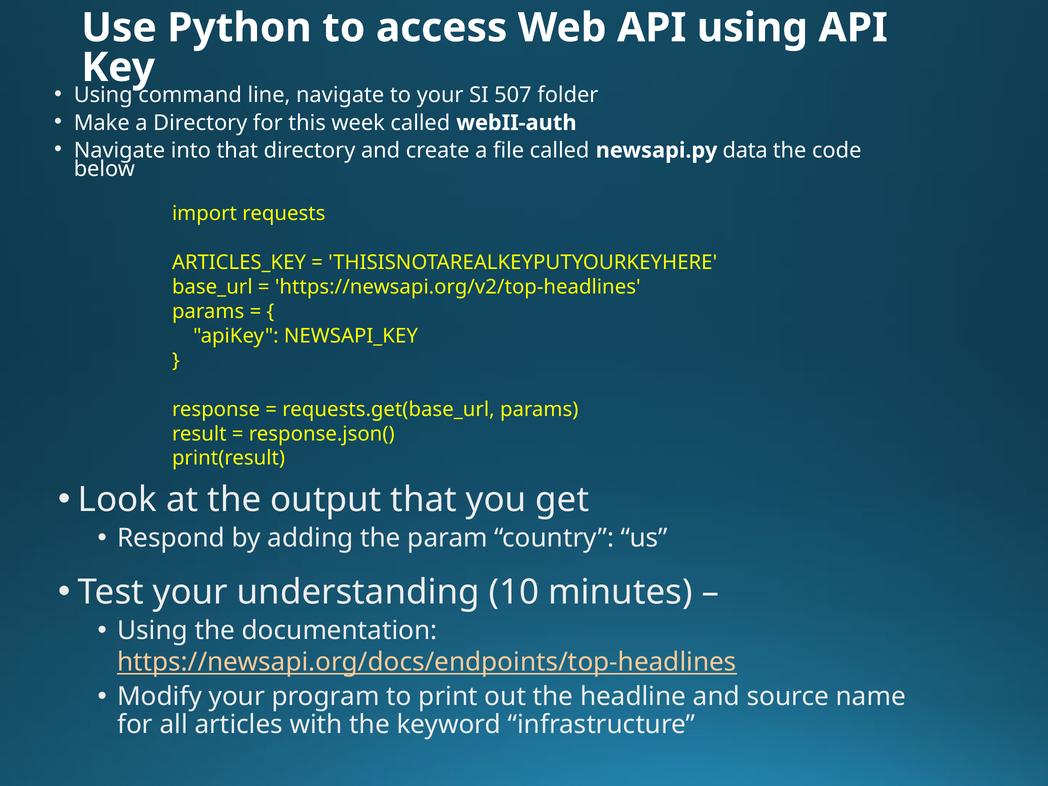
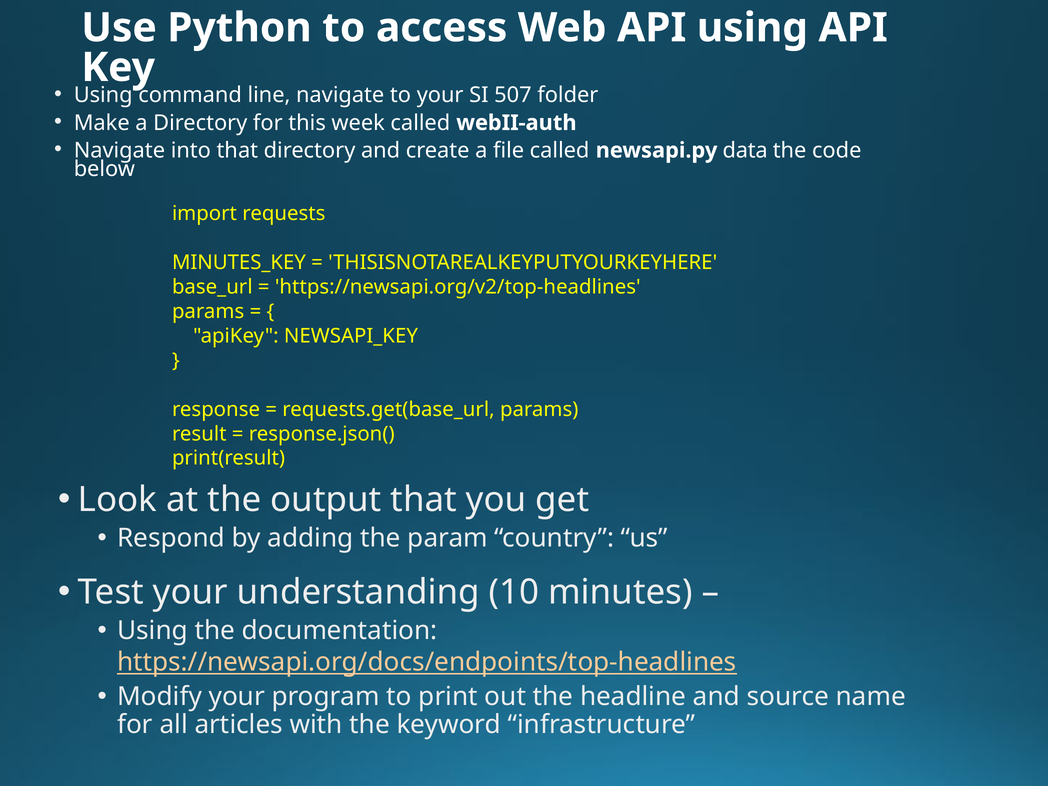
ARTICLES_KEY: ARTICLES_KEY -> MINUTES_KEY
